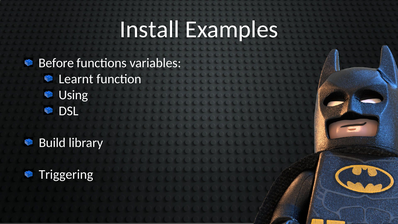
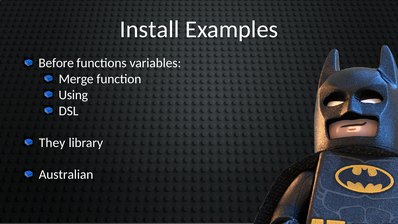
Learnt: Learnt -> Merge
Build: Build -> They
Triggering: Triggering -> Australian
